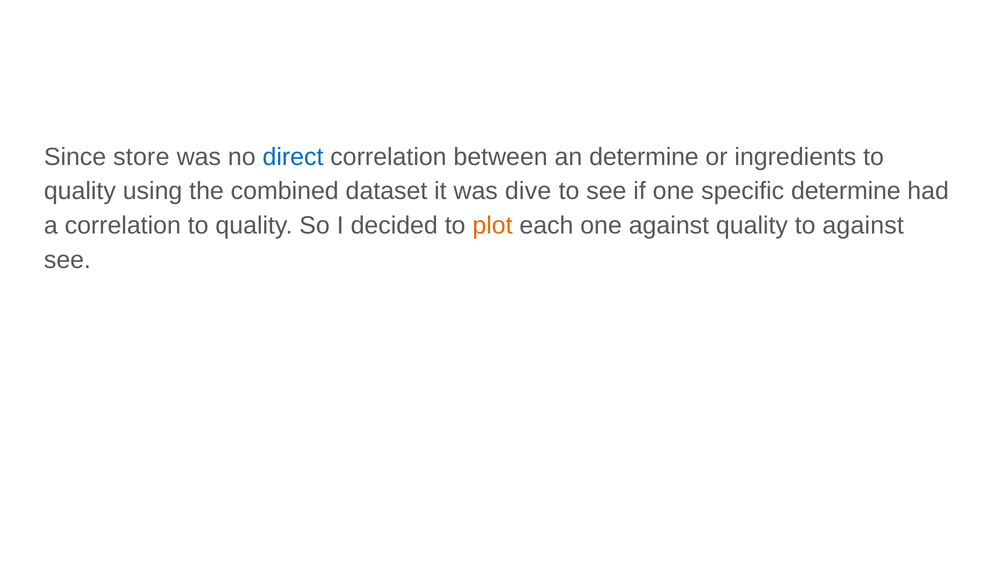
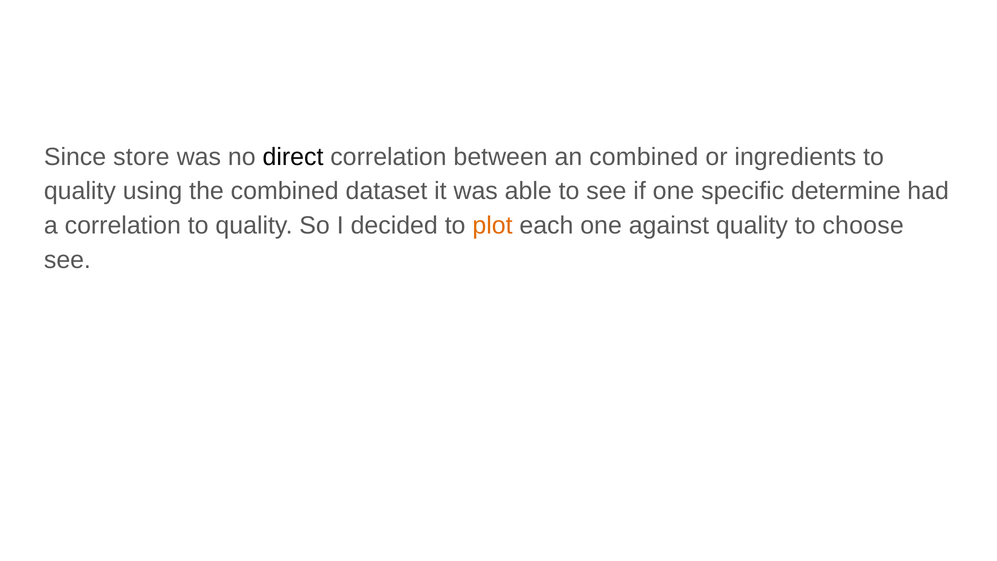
direct colour: blue -> black
an determine: determine -> combined
dive: dive -> able
to against: against -> choose
